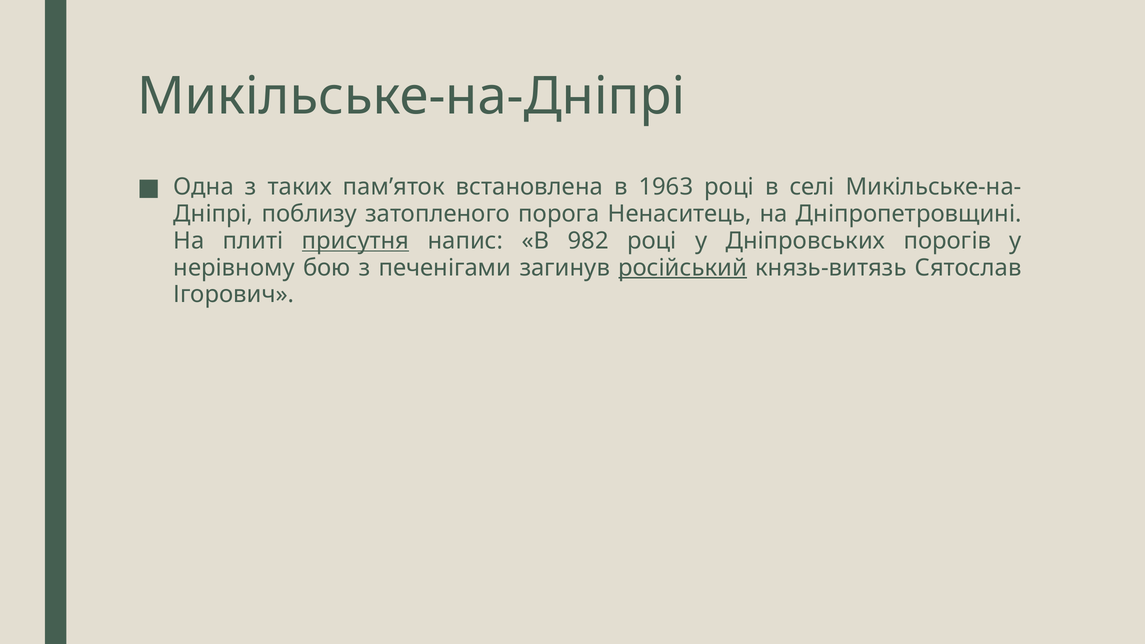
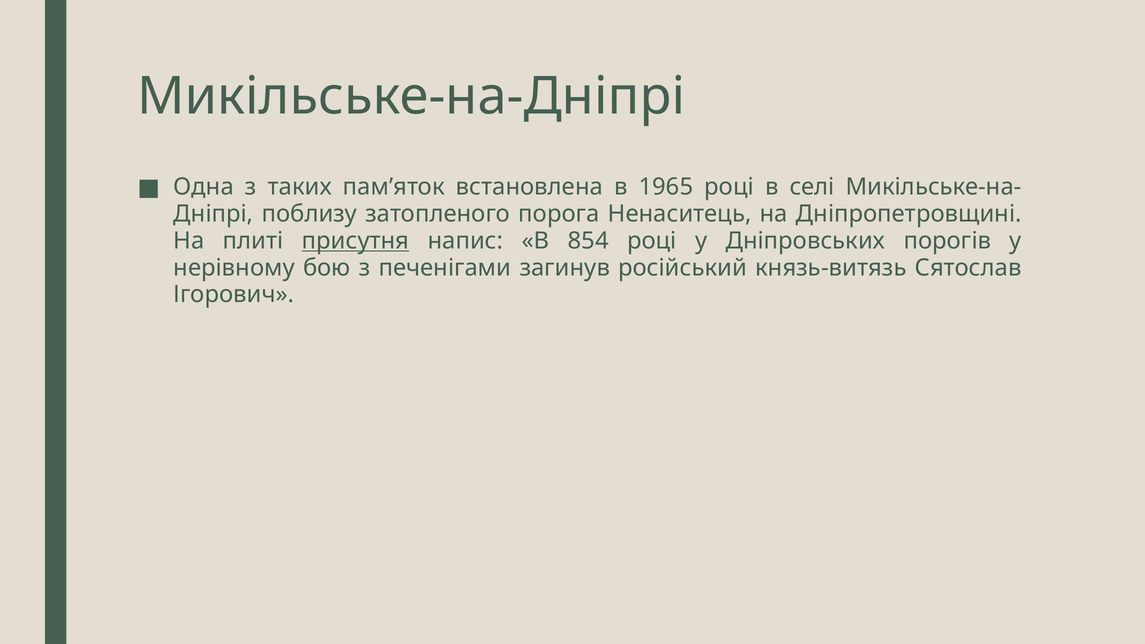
1963: 1963 -> 1965
982: 982 -> 854
російський underline: present -> none
